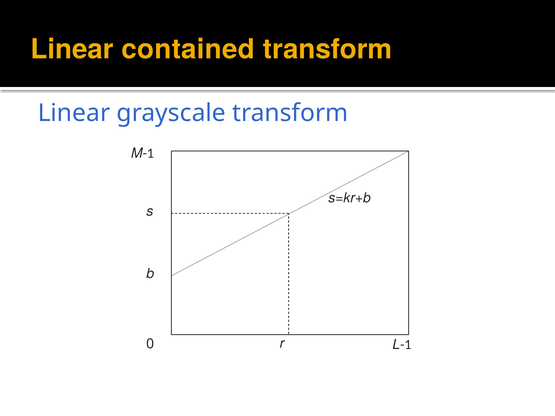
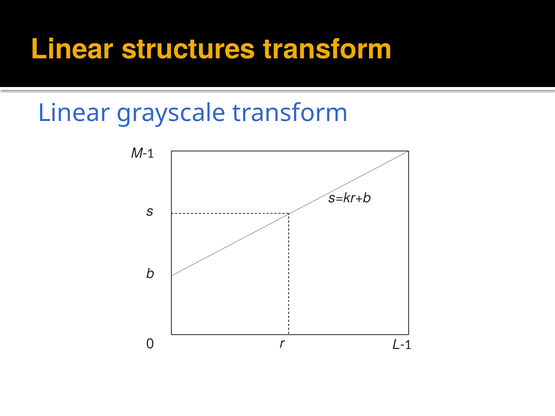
contained: contained -> structures
